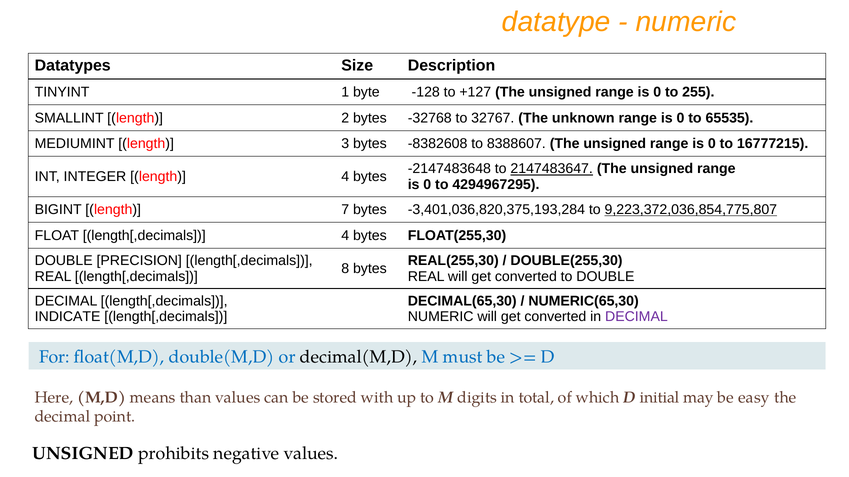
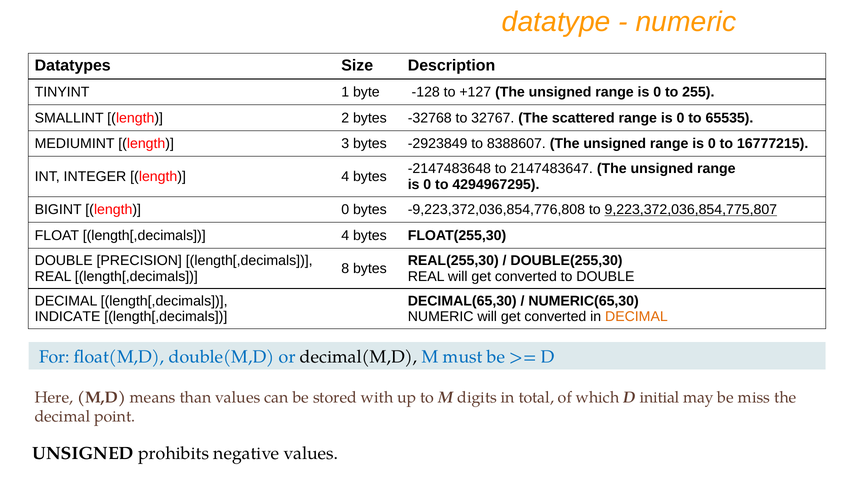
unknown: unknown -> scattered
-8382608: -8382608 -> -2923849
2147483647 underline: present -> none
length 7: 7 -> 0
-3,401,036,820,375,193,284: -3,401,036,820,375,193,284 -> -9,223,372,036,854,776,808
DECIMAL at (636, 317) colour: purple -> orange
easy: easy -> miss
